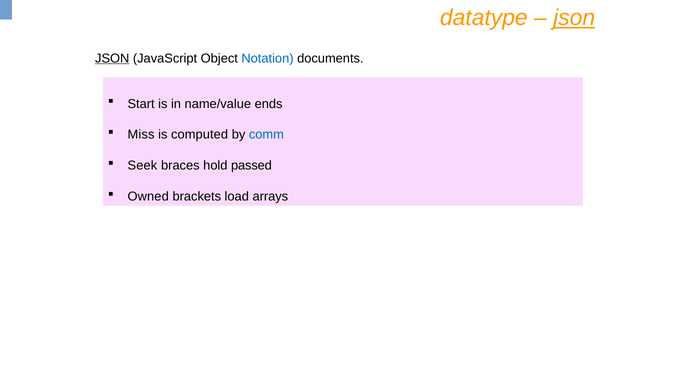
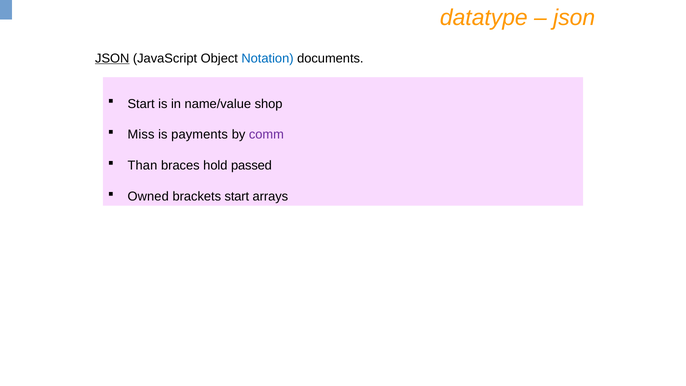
json at (574, 18) underline: present -> none
ends: ends -> shop
computed: computed -> payments
comm colour: blue -> purple
Seek: Seek -> Than
brackets load: load -> start
